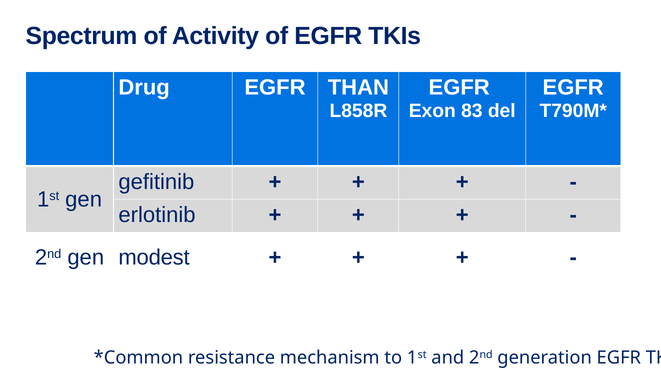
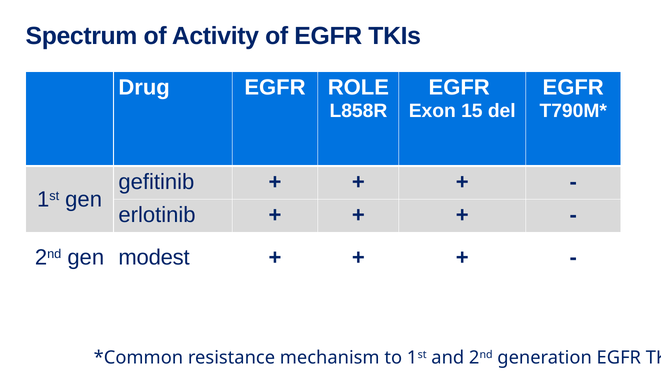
THAN: THAN -> ROLE
83: 83 -> 15
